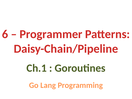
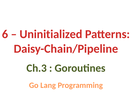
Programmer: Programmer -> Uninitialized
Ch.1: Ch.1 -> Ch.3
